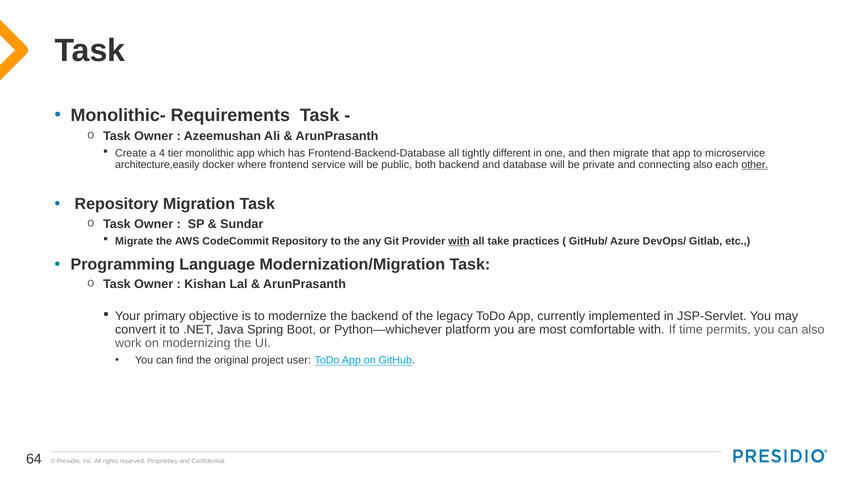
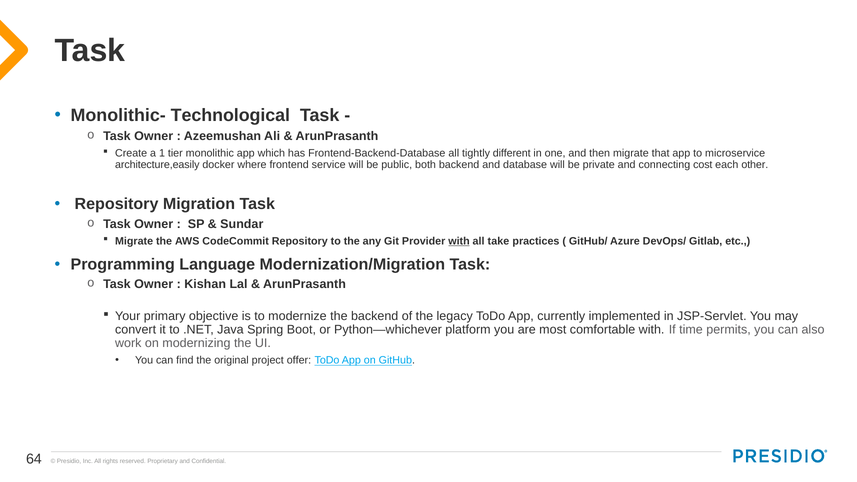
Requirements: Requirements -> Technological
4: 4 -> 1
connecting also: also -> cost
other underline: present -> none
user: user -> offer
